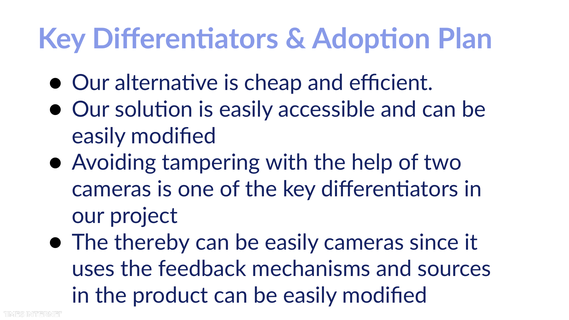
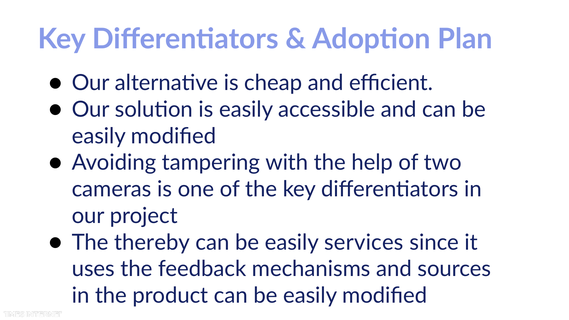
easily cameras: cameras -> services
